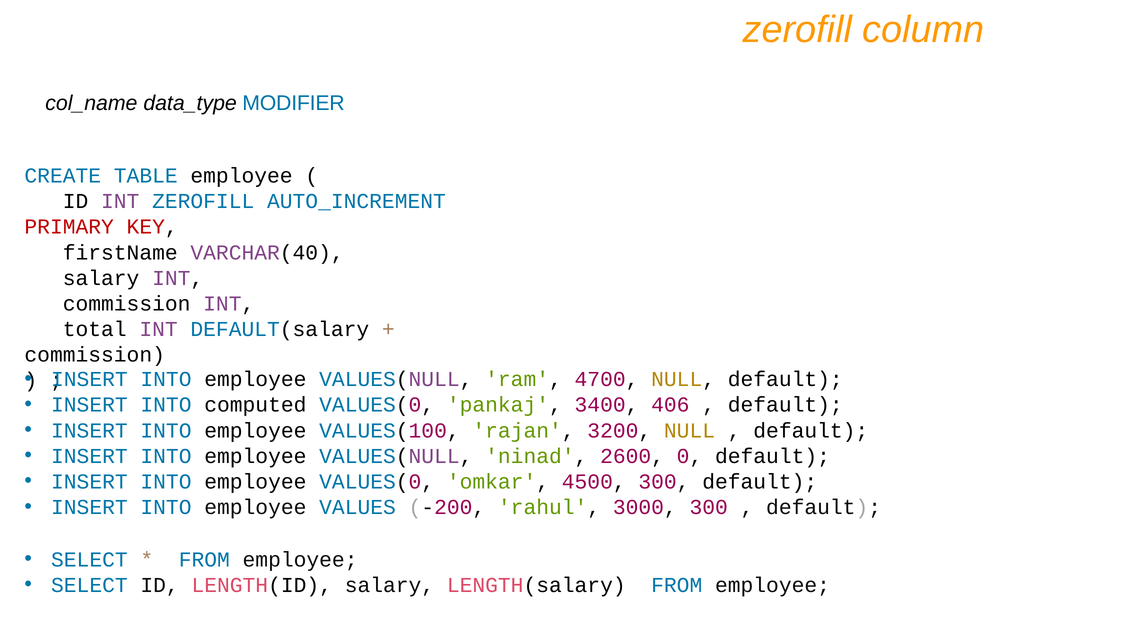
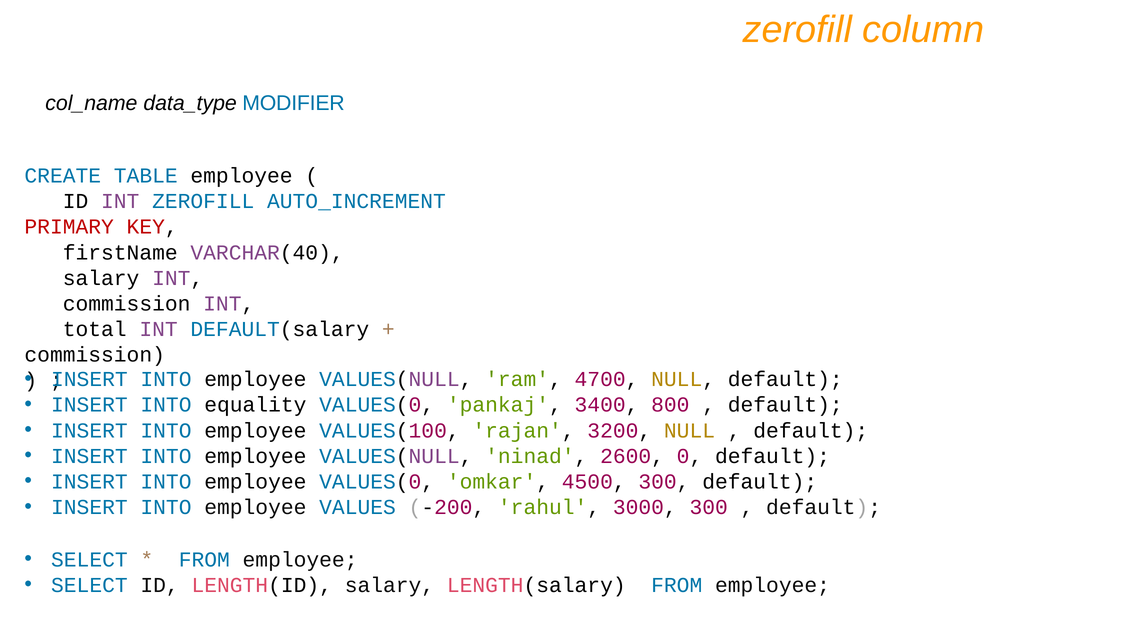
computed: computed -> equality
406: 406 -> 800
